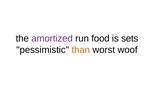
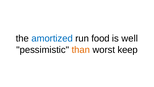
amortized colour: purple -> blue
sets: sets -> well
woof: woof -> keep
